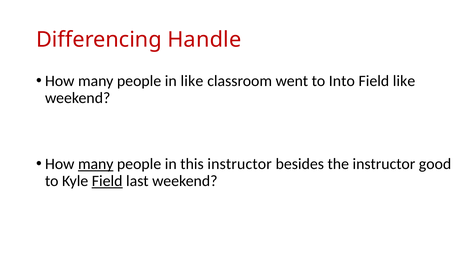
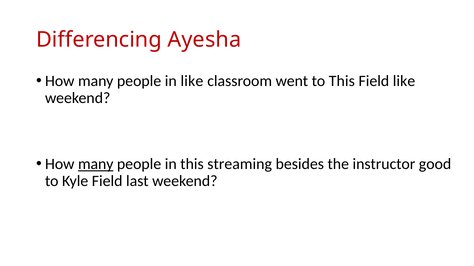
Handle: Handle -> Ayesha
to Into: Into -> This
this instructor: instructor -> streaming
Field at (107, 181) underline: present -> none
